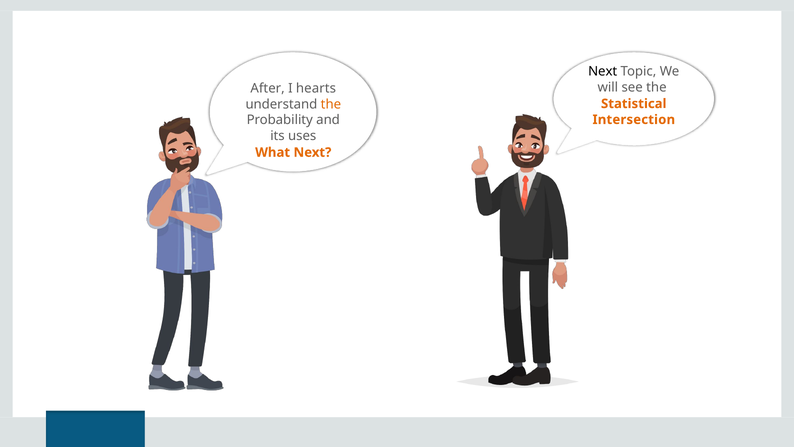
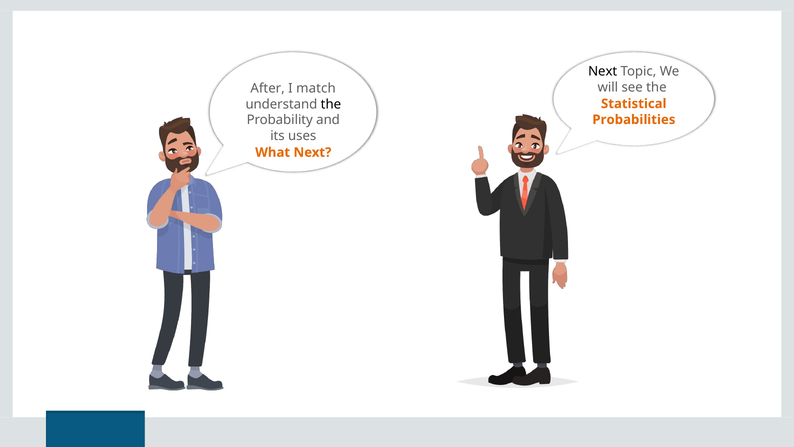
hearts: hearts -> match
the at (331, 104) colour: orange -> black
Intersection: Intersection -> Probabilities
